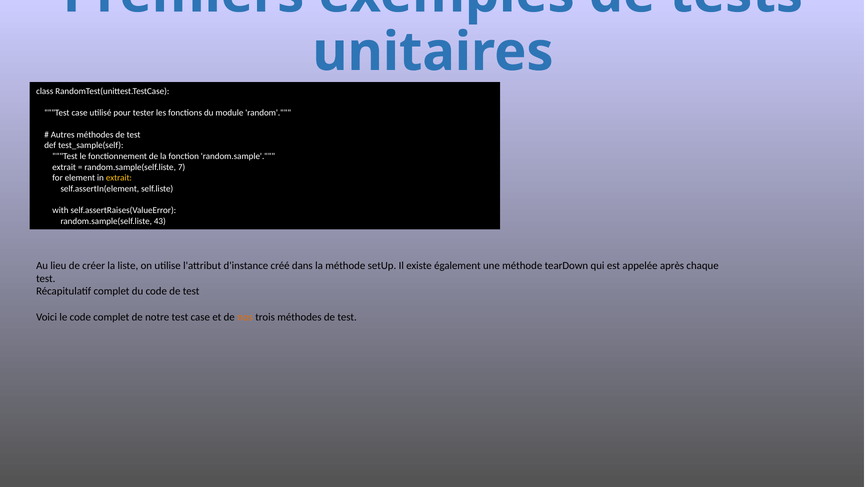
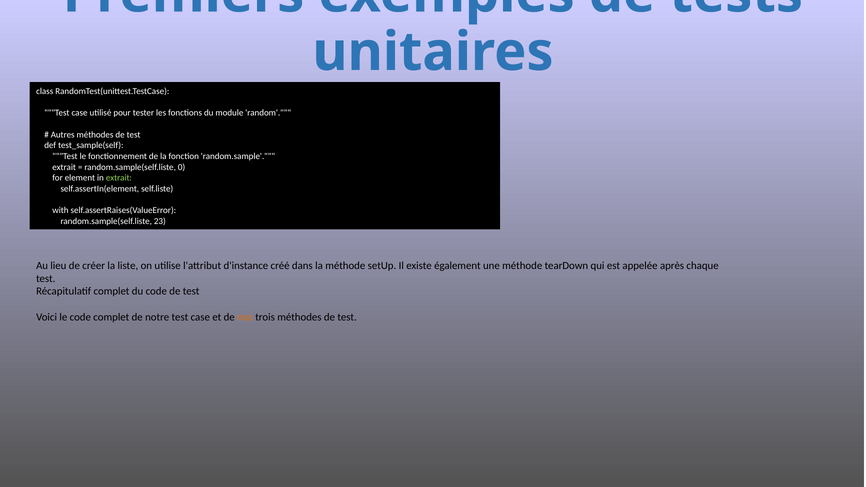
7: 7 -> 0
extrait at (119, 178) colour: yellow -> light green
43: 43 -> 23
